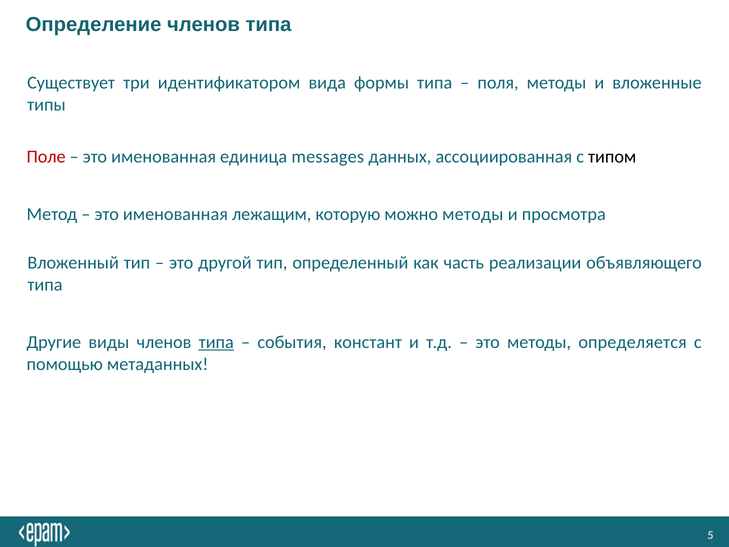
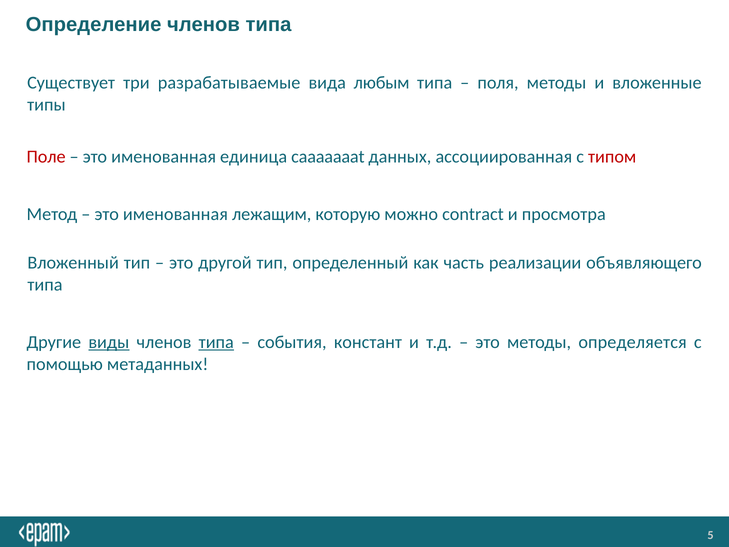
идентификатором: идентификатором -> разрабатываемые
формы: формы -> любым
messages: messages -> caaaaaaat
типом colour: black -> red
можно методы: методы -> contract
виды underline: none -> present
